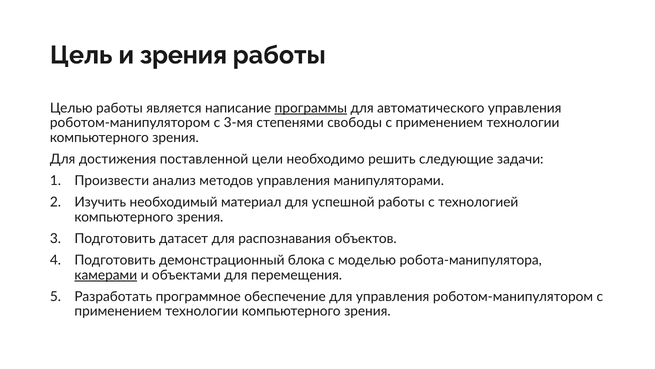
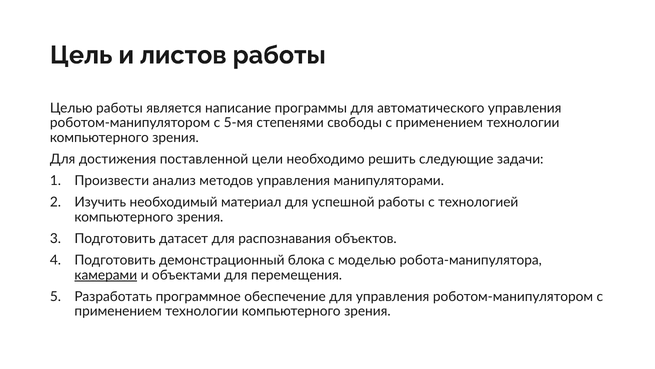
и зрения: зрения -> листов
программы underline: present -> none
3-мя: 3-мя -> 5-мя
